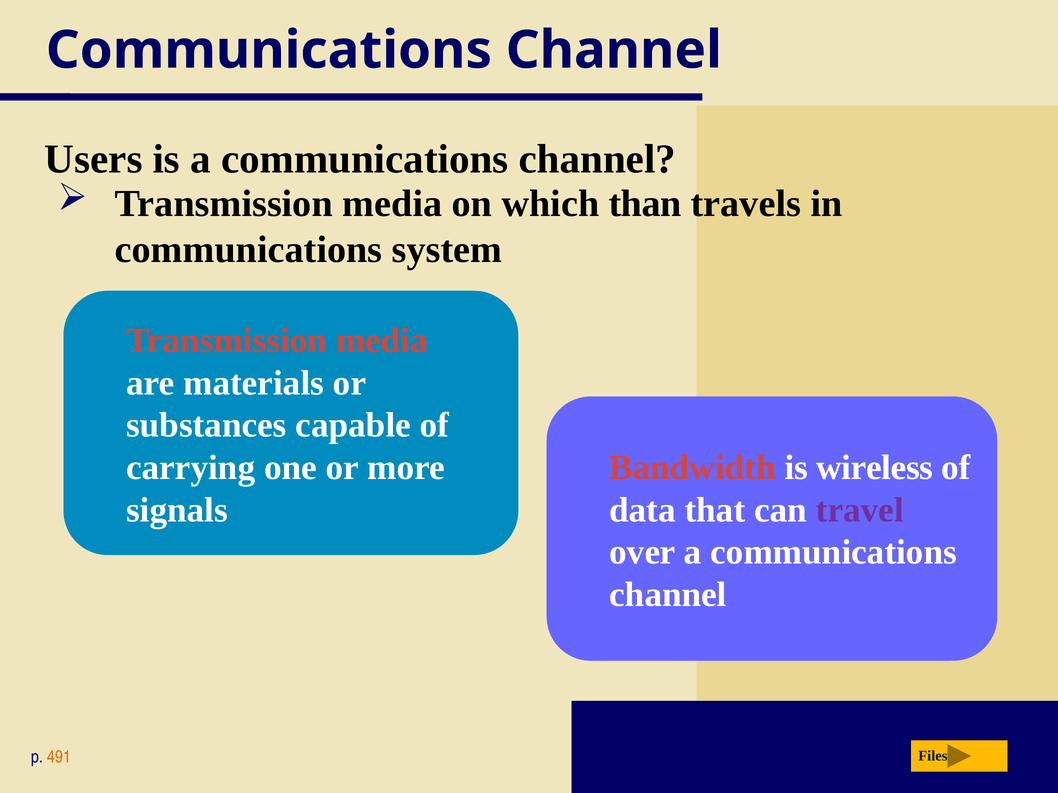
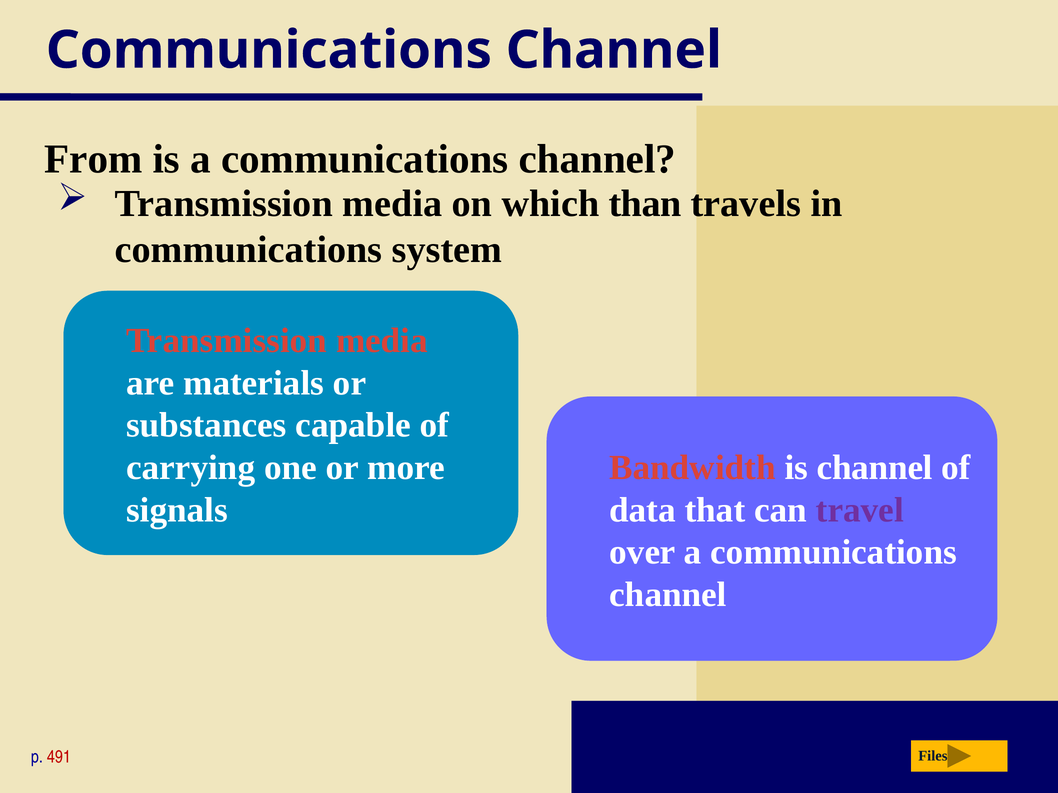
Users: Users -> From
is wireless: wireless -> channel
491 colour: orange -> red
